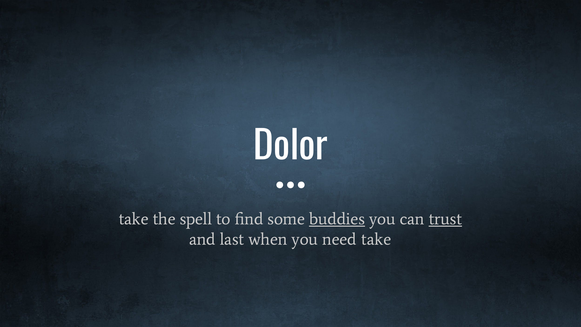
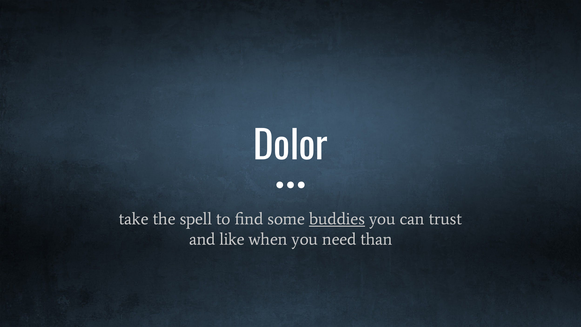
trust underline: present -> none
last: last -> like
need take: take -> than
